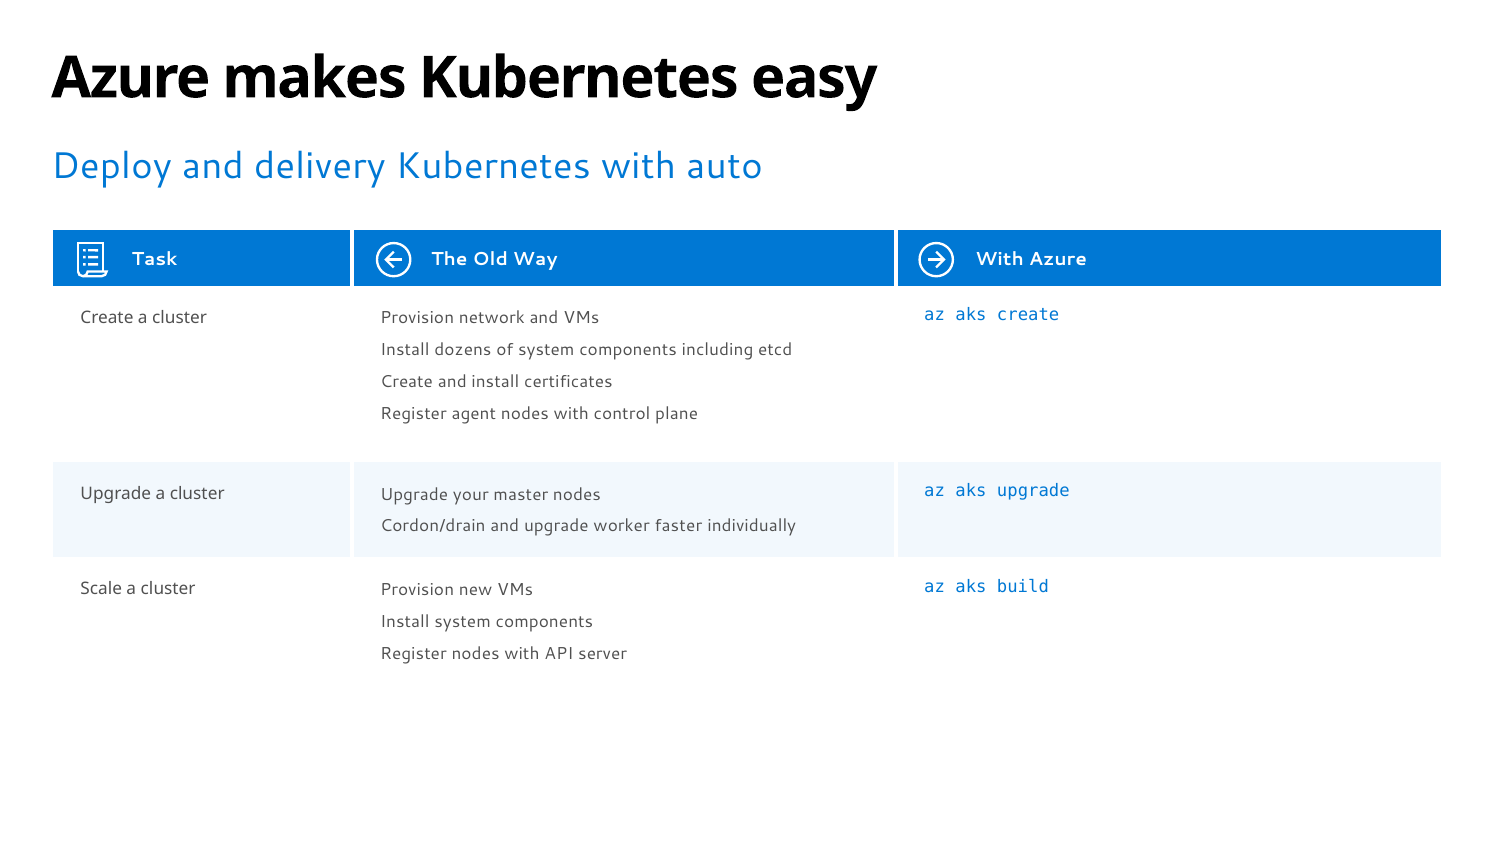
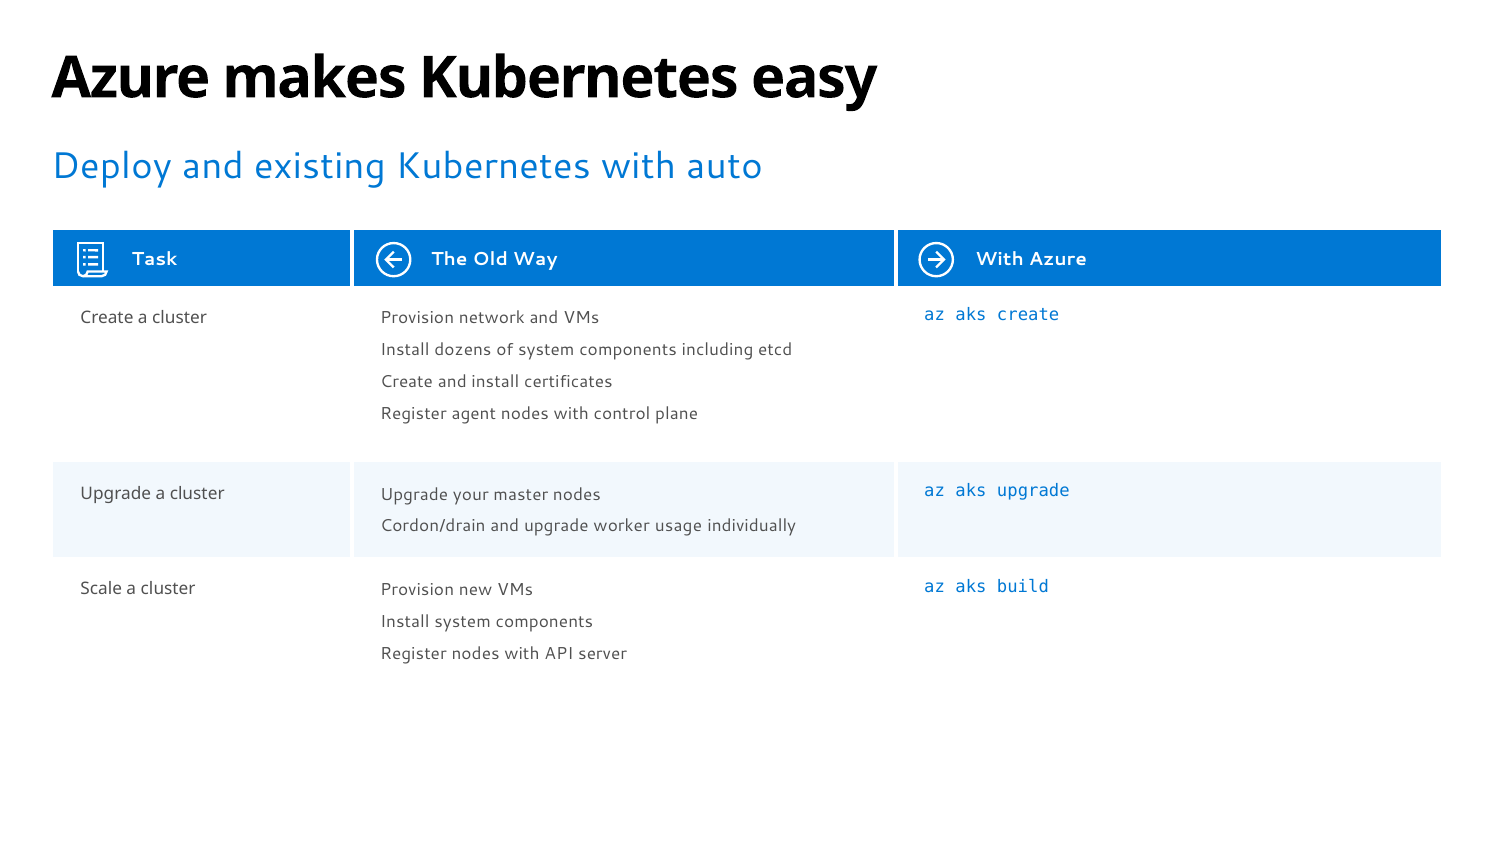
delivery: delivery -> existing
faster: faster -> usage
